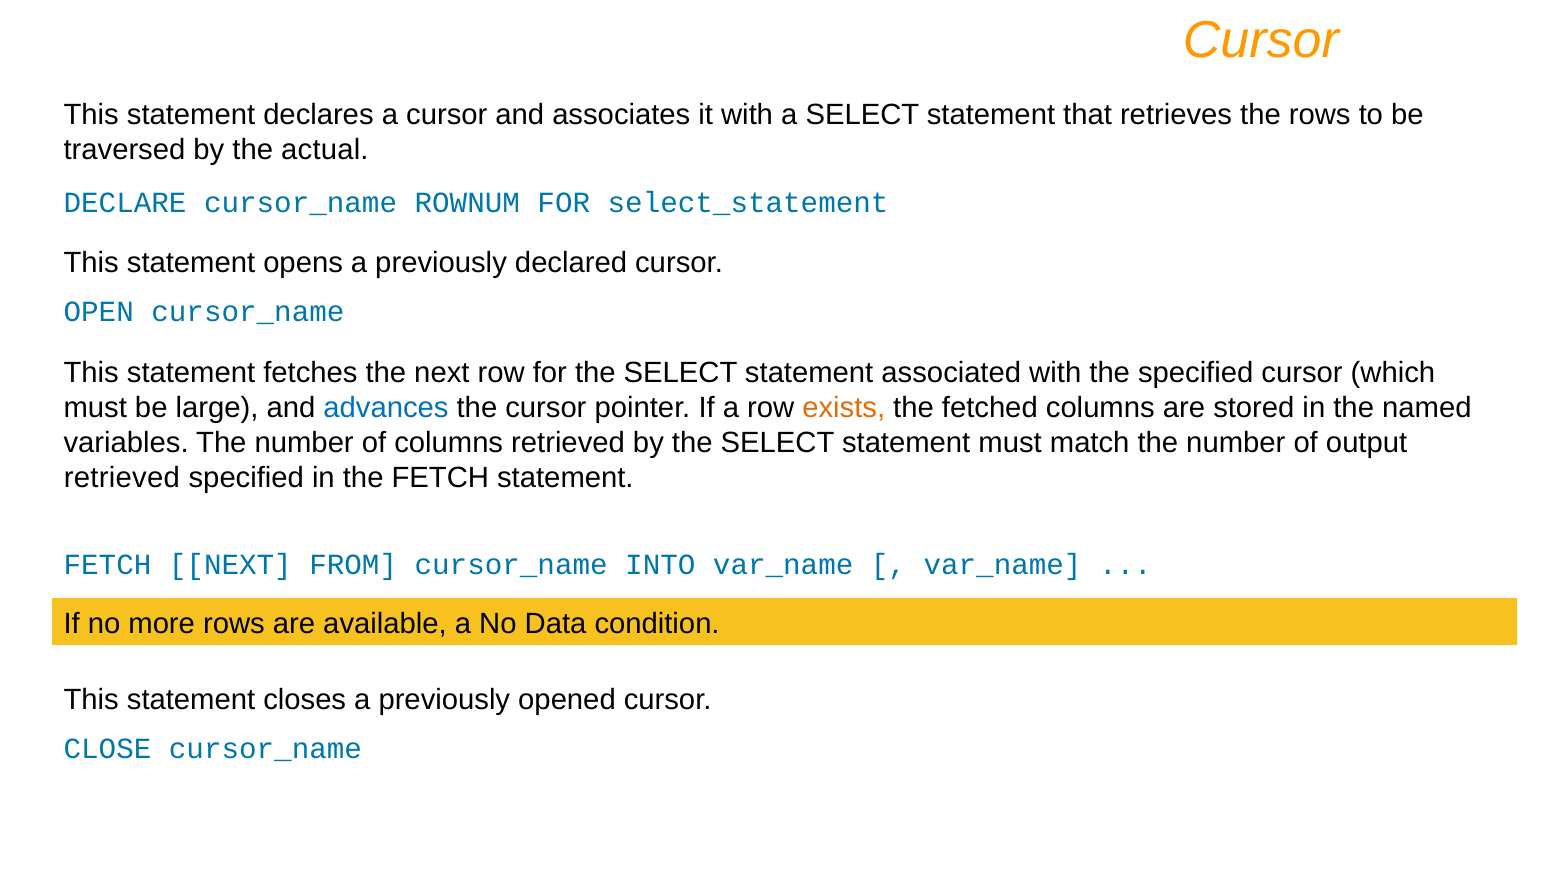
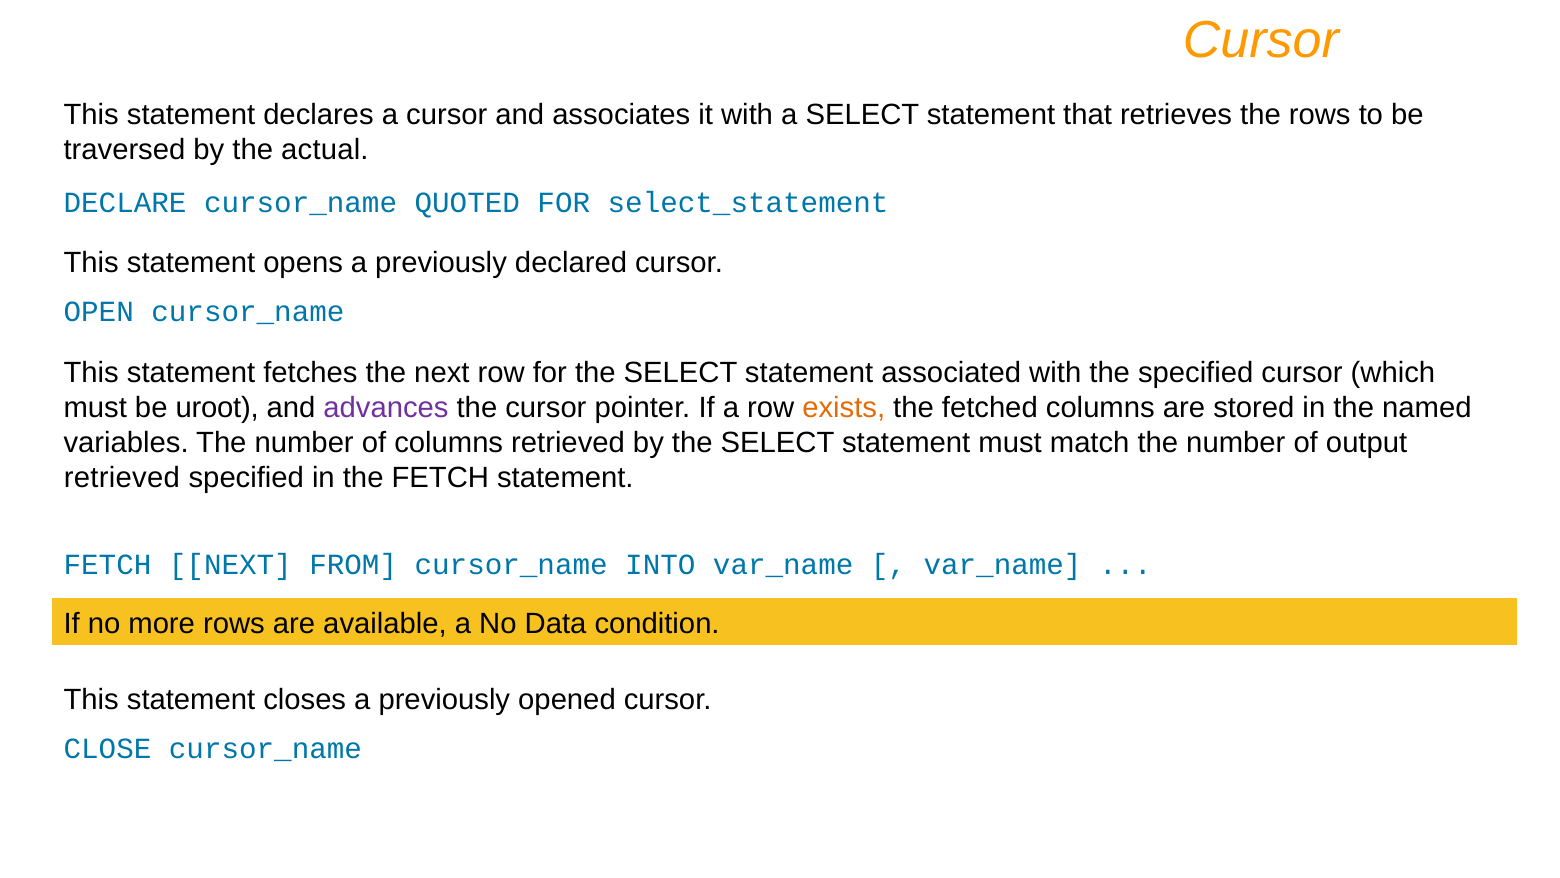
ROWNUM: ROWNUM -> QUOTED
large: large -> uroot
advances colour: blue -> purple
